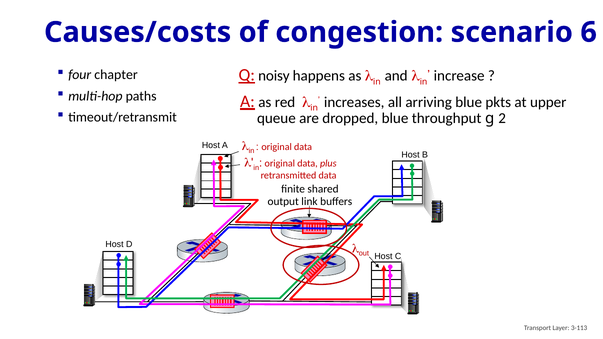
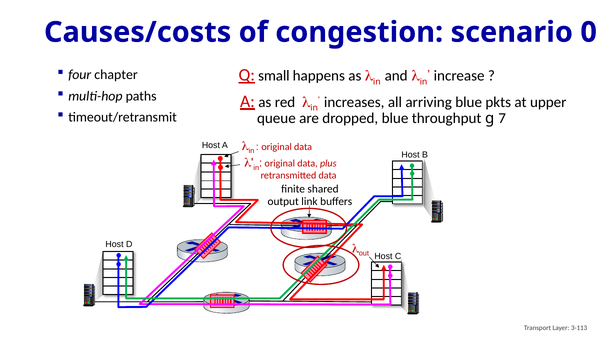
6: 6 -> 0
noisy: noisy -> small
2: 2 -> 7
